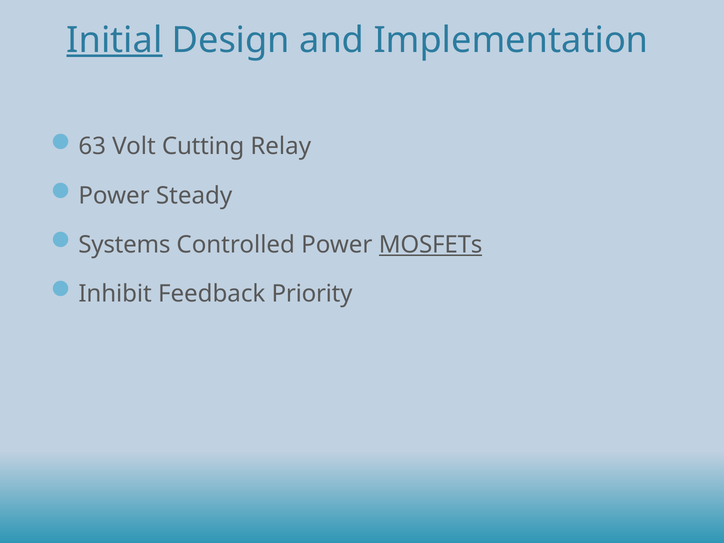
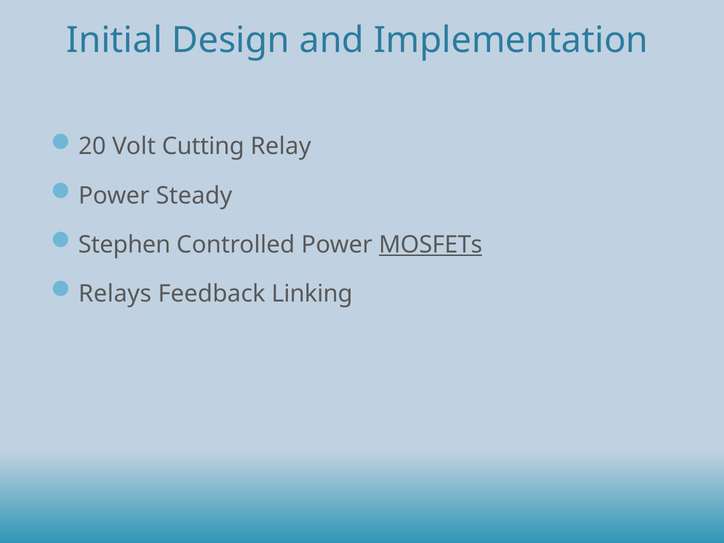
Initial underline: present -> none
63: 63 -> 20
Systems: Systems -> Stephen
Inhibit: Inhibit -> Relays
Priority: Priority -> Linking
